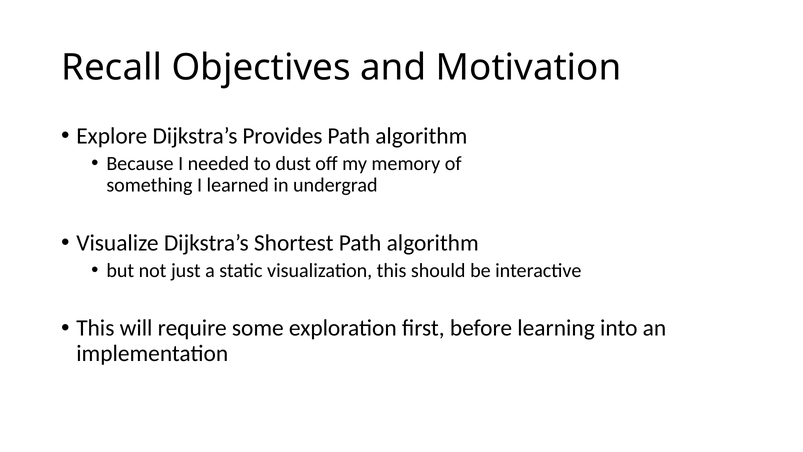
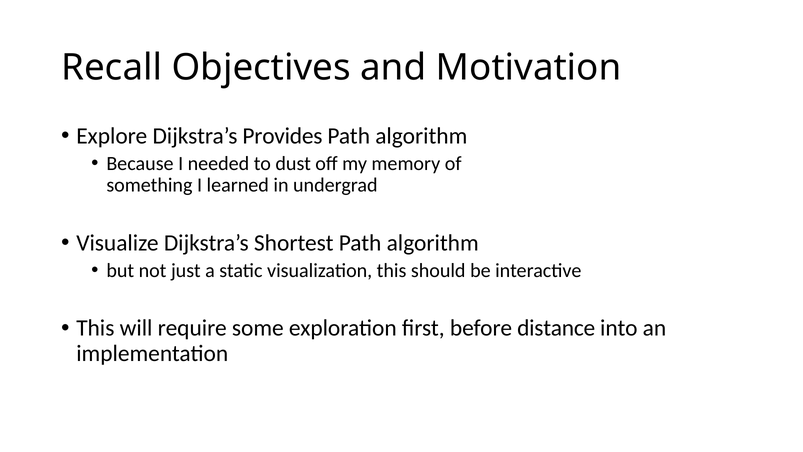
learning: learning -> distance
